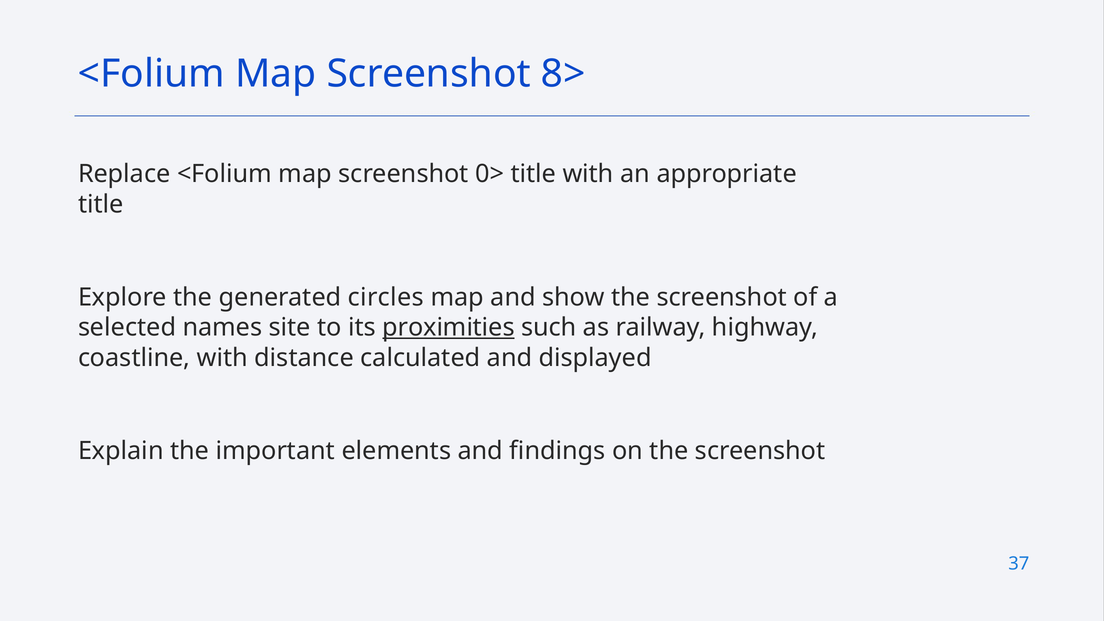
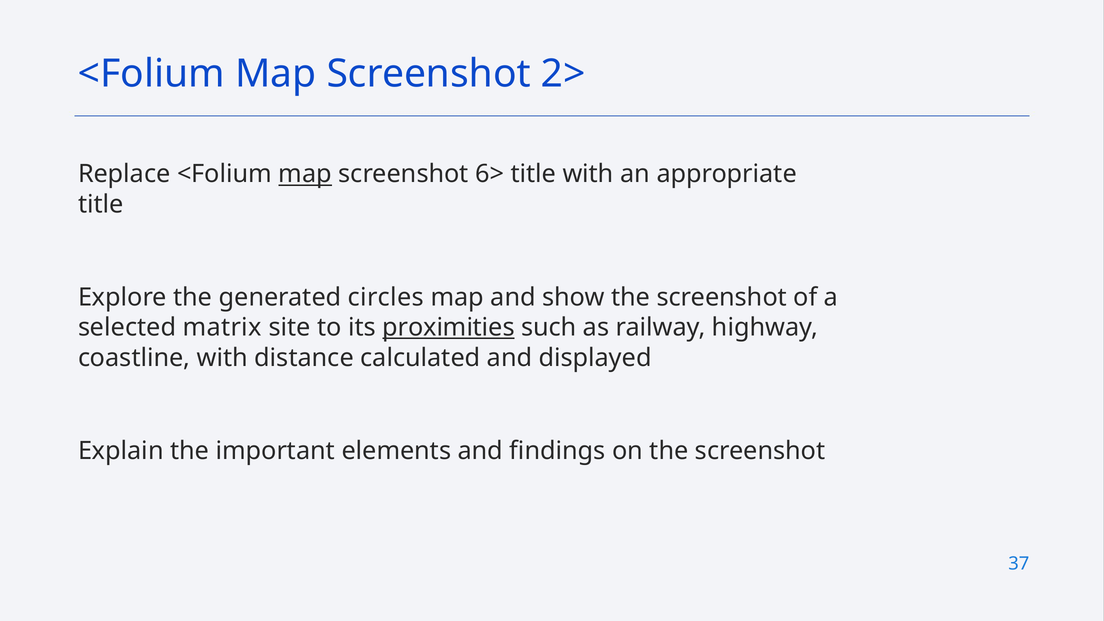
8>: 8> -> 2>
map at (305, 174) underline: none -> present
0>: 0> -> 6>
names: names -> matrix
